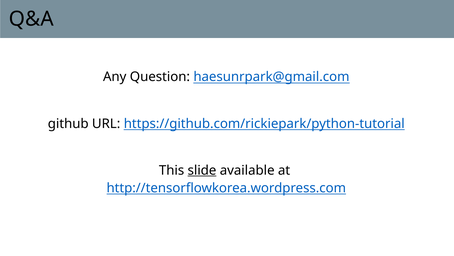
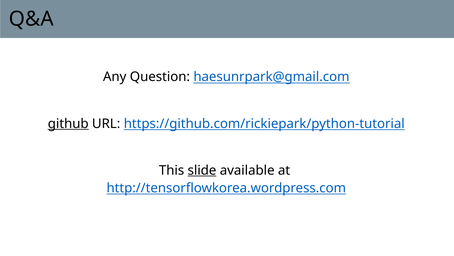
github underline: none -> present
